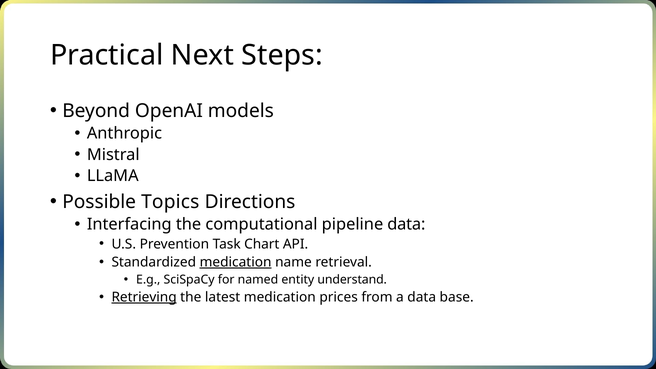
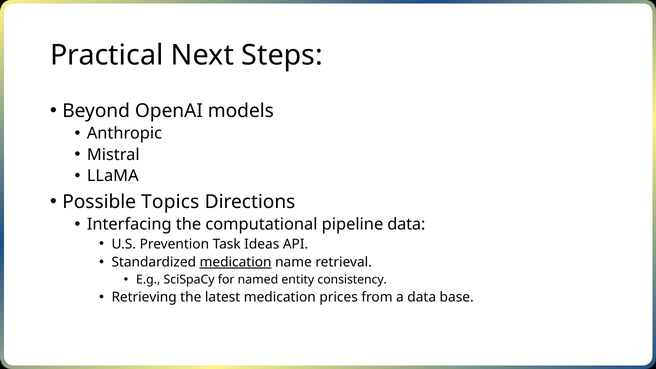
Chart: Chart -> Ideas
understand: understand -> consistency
Retrieving underline: present -> none
